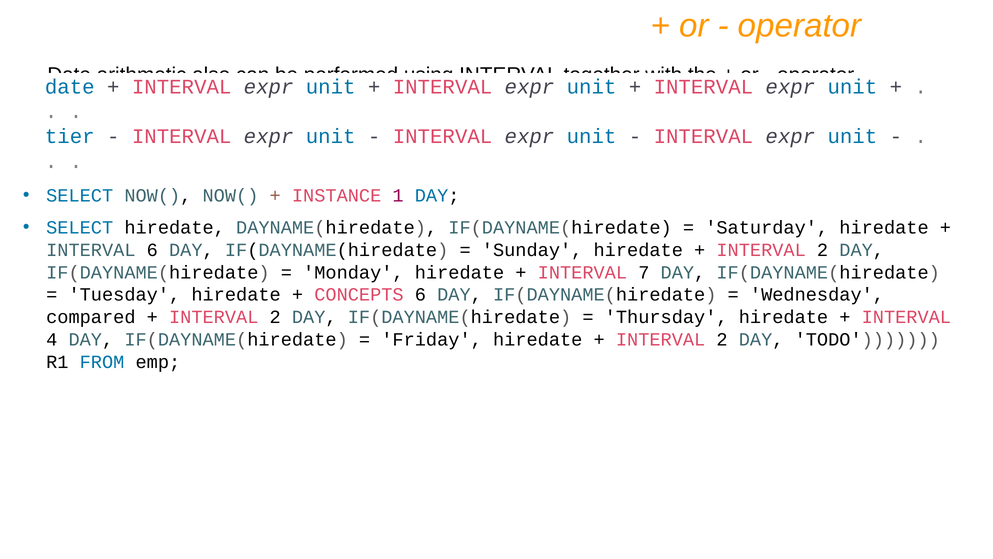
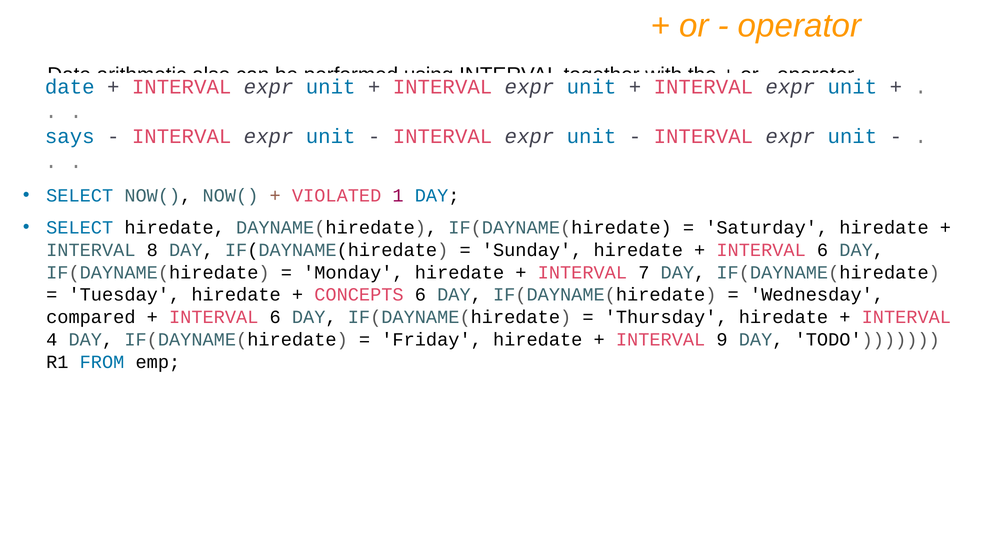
tier: tier -> says
INSTANCE: INSTANCE -> VIOLATED
INTERVAL 6: 6 -> 8
2 at (823, 250): 2 -> 6
2 at (275, 317): 2 -> 6
2 at (722, 339): 2 -> 9
